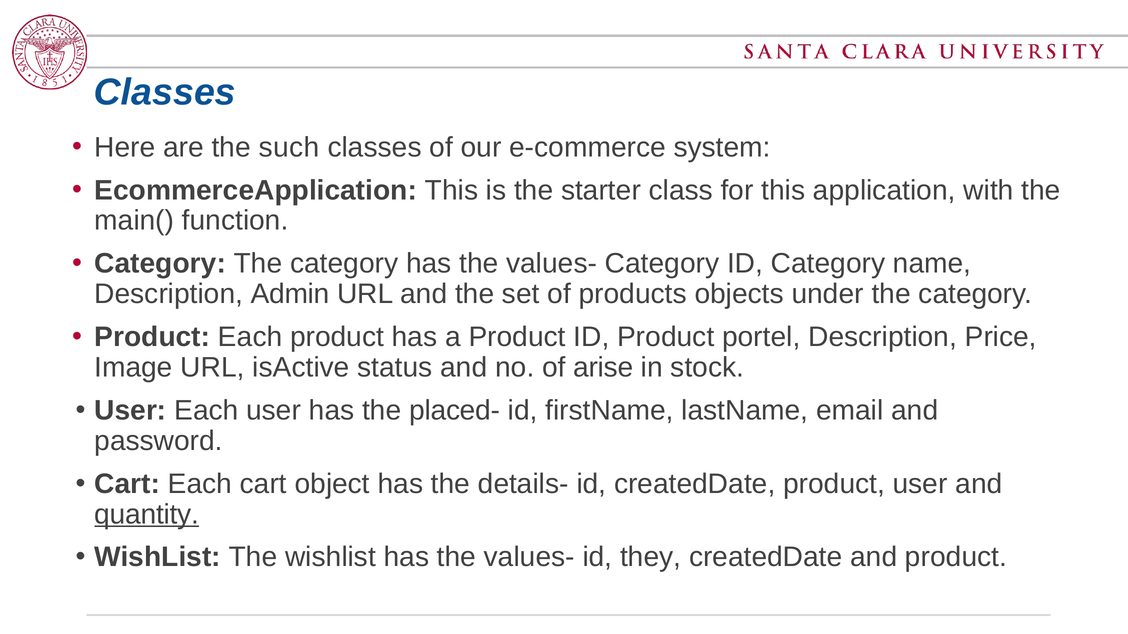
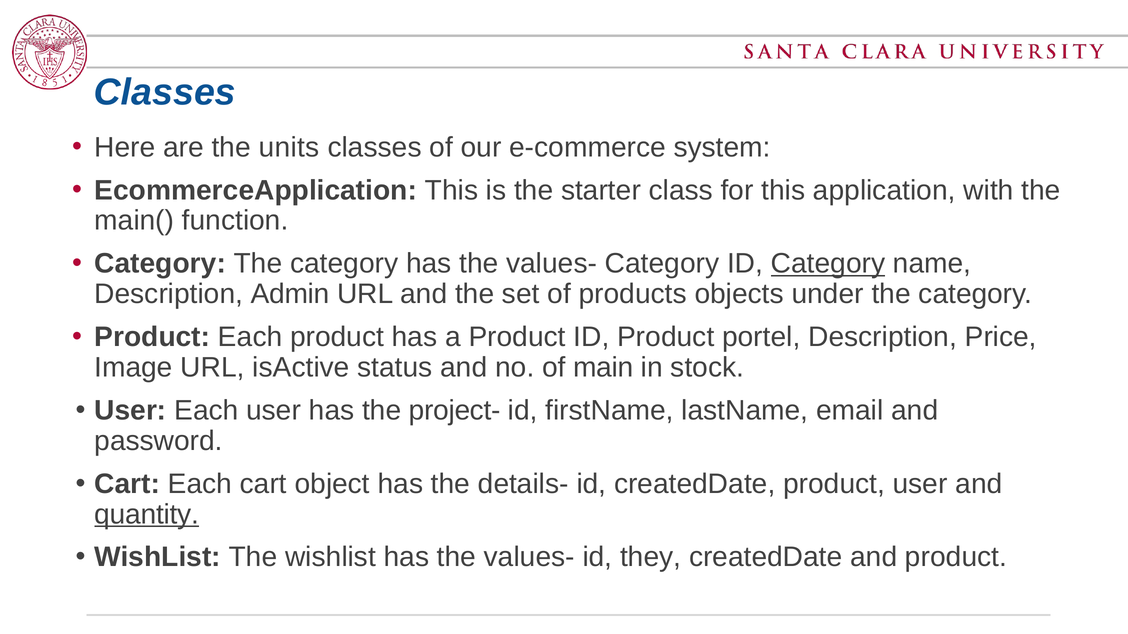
such: such -> units
Category at (828, 264) underline: none -> present
arise: arise -> main
placed-: placed- -> project-
